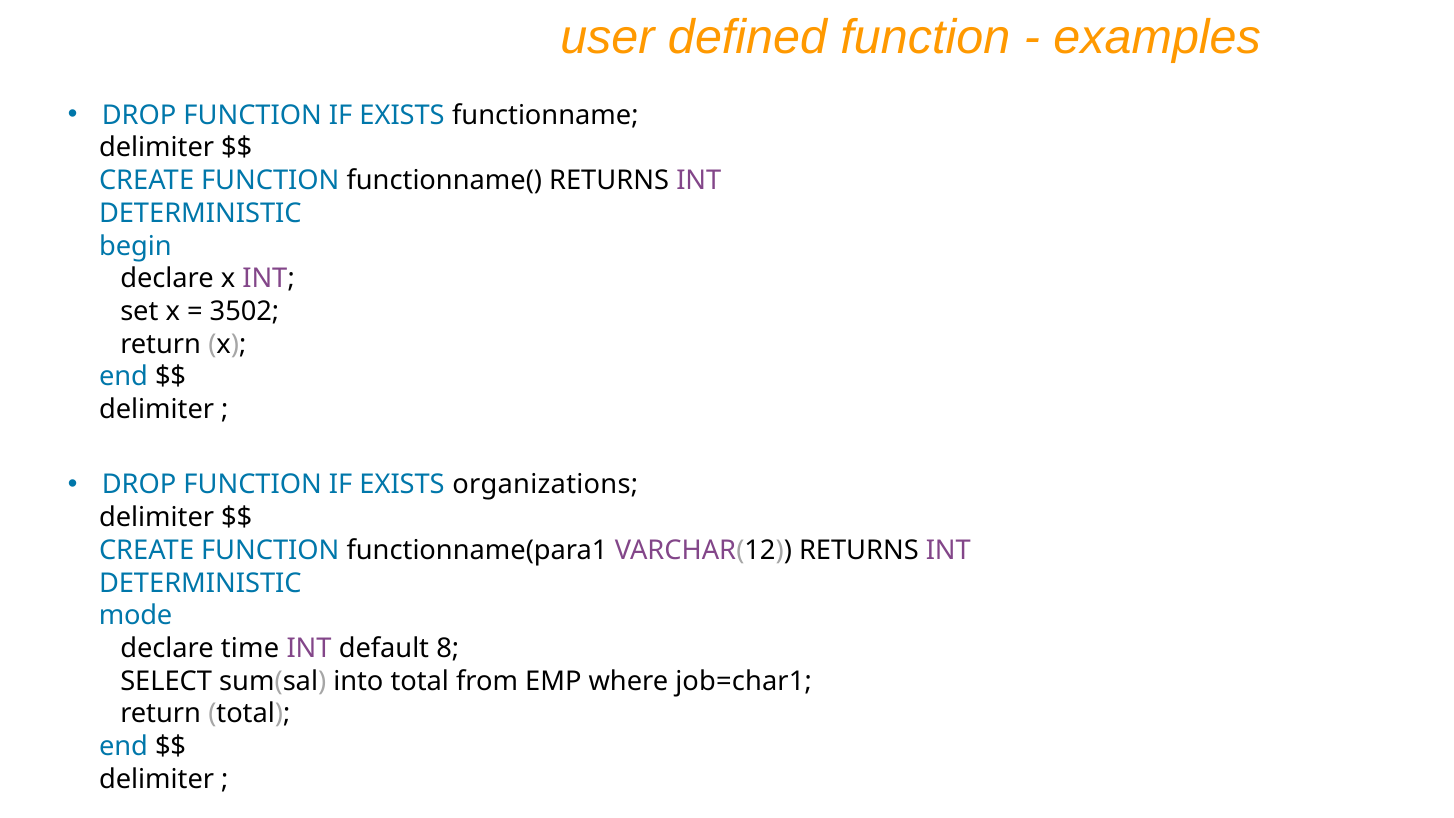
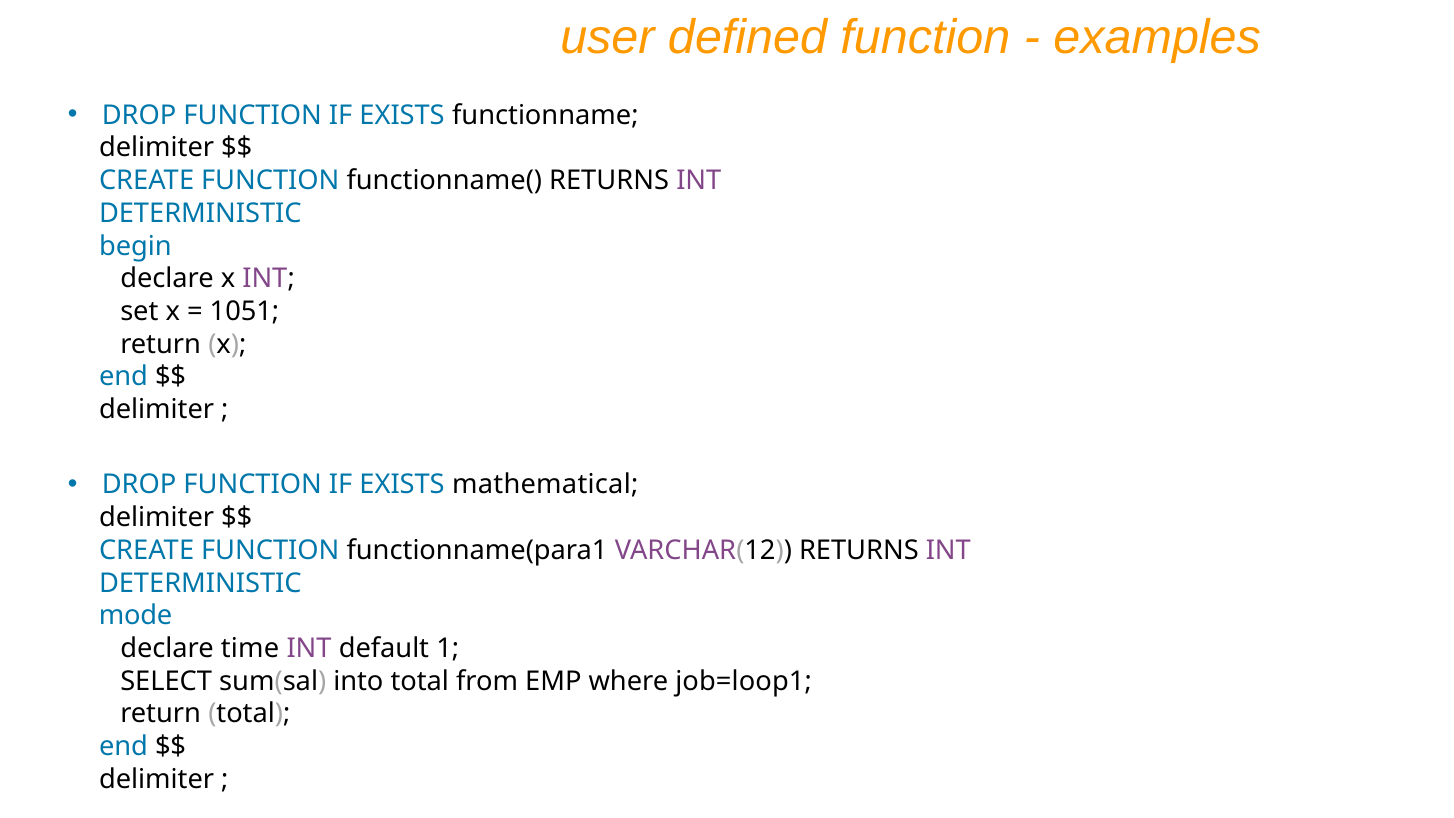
3502: 3502 -> 1051
organizations: organizations -> mathematical
8: 8 -> 1
job=char1: job=char1 -> job=loop1
